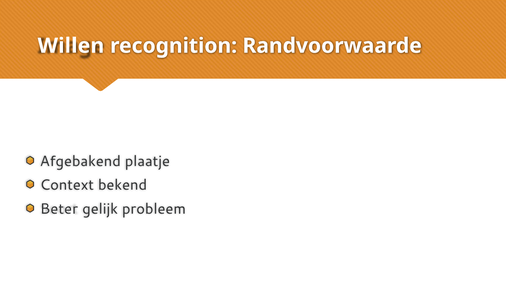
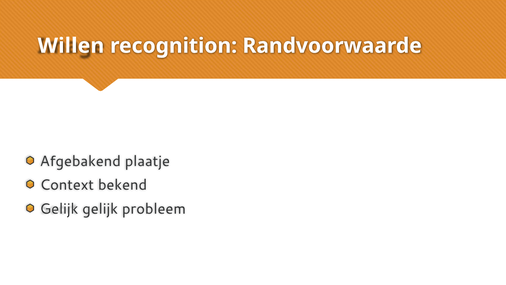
Beter at (59, 209): Beter -> Gelijk
